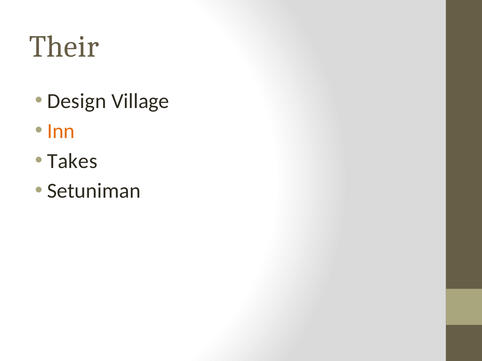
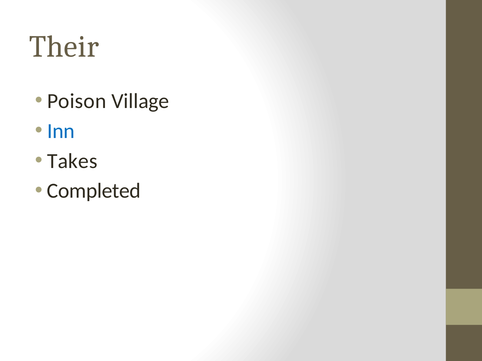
Design: Design -> Poison
Inn colour: orange -> blue
Setuniman: Setuniman -> Completed
